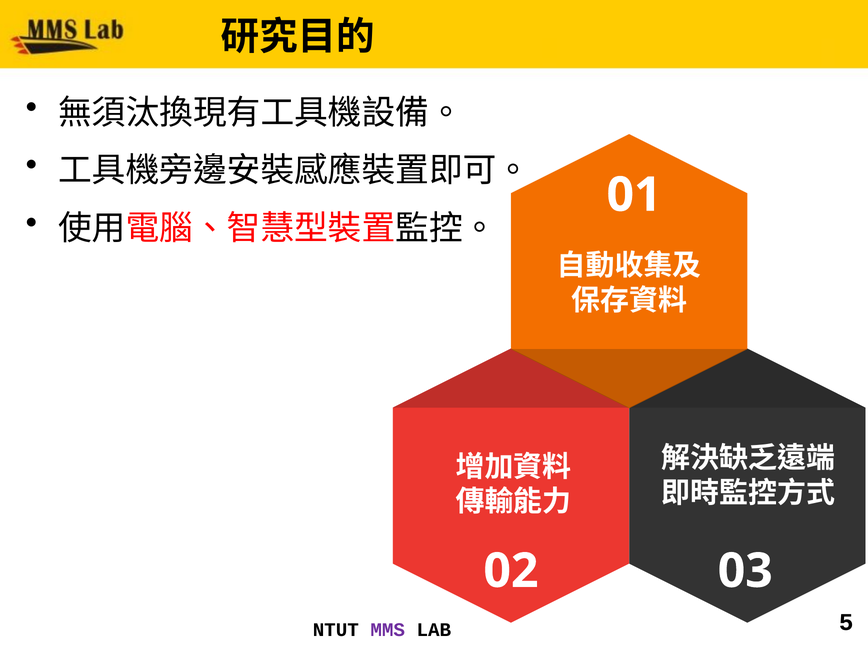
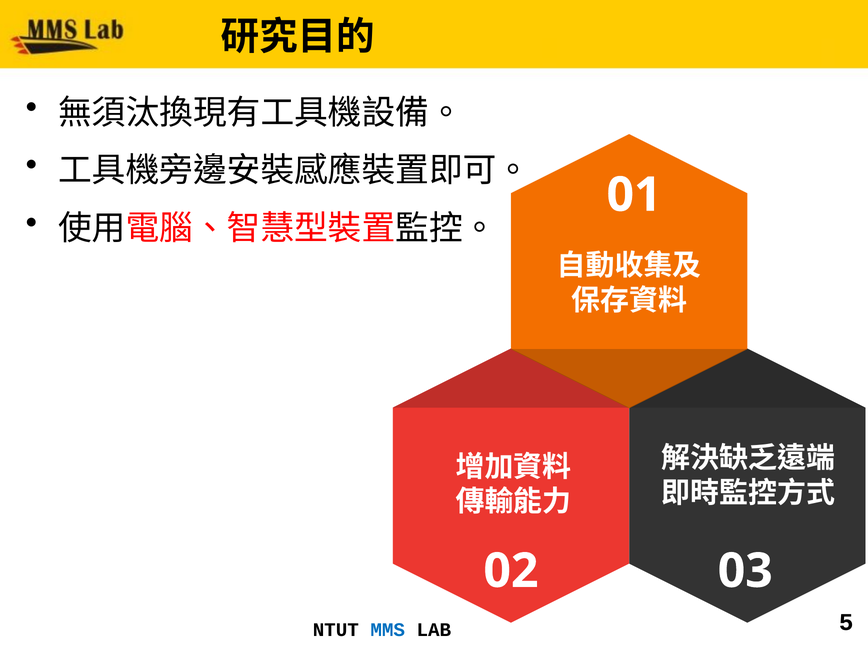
MMS colour: purple -> blue
